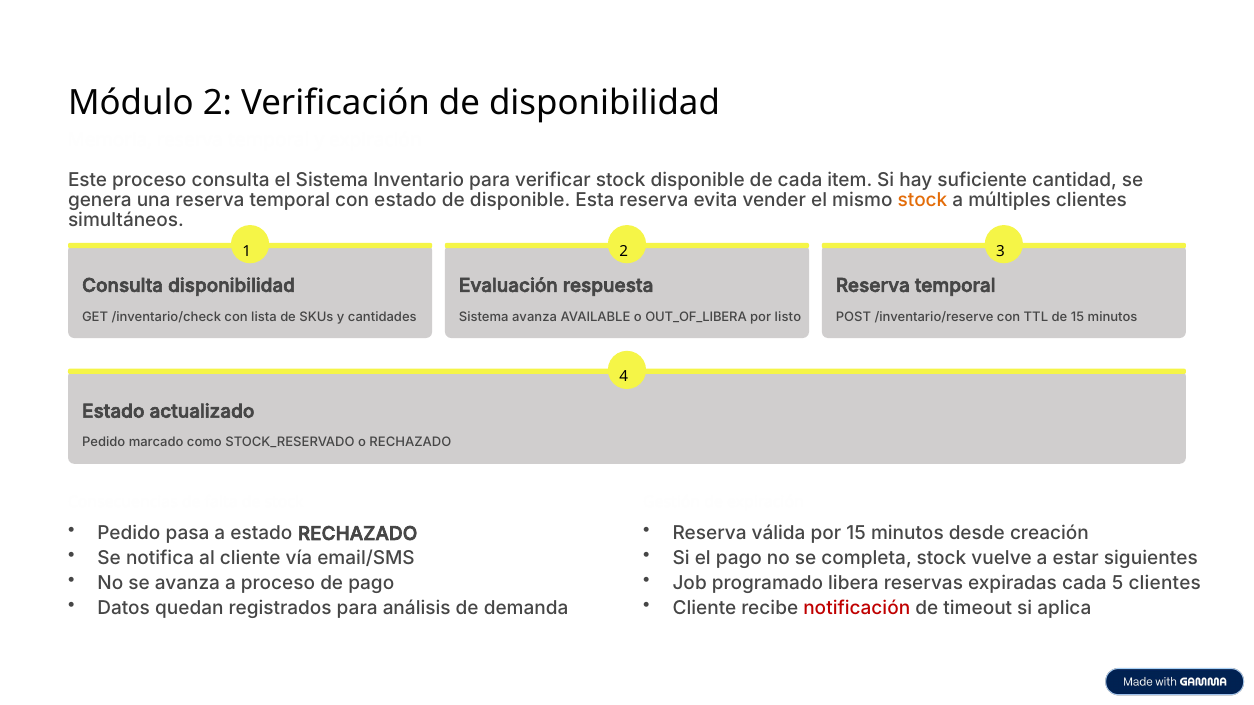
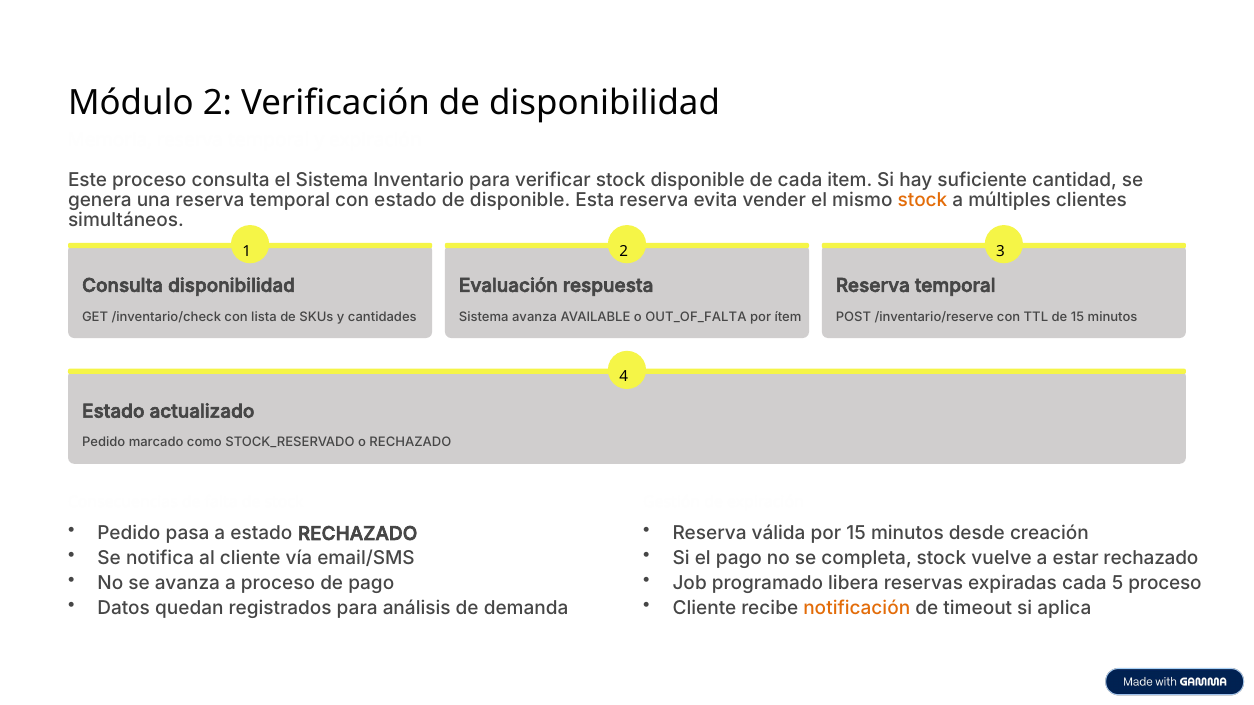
OUT_OF_LIBERA: OUT_OF_LIBERA -> OUT_OF_FALTA
listo: listo -> ítem
estar siguientes: siguientes -> rechazado
5 clientes: clientes -> proceso
notificación colour: red -> orange
